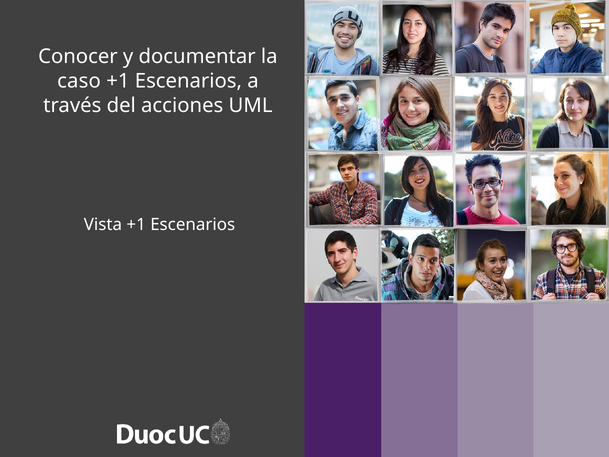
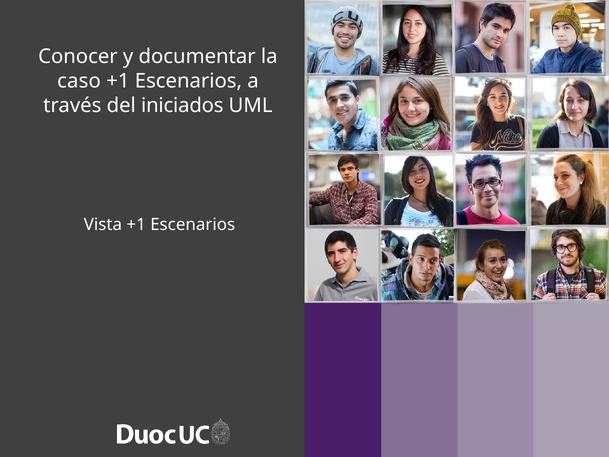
acciones: acciones -> iniciados
